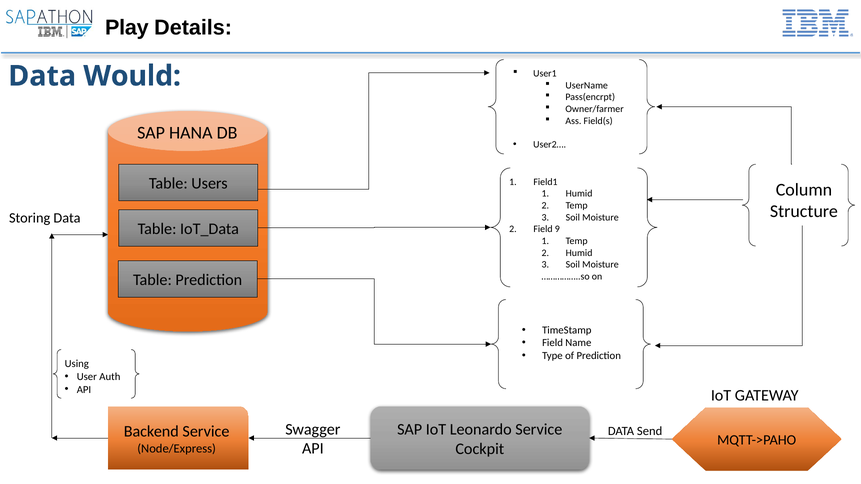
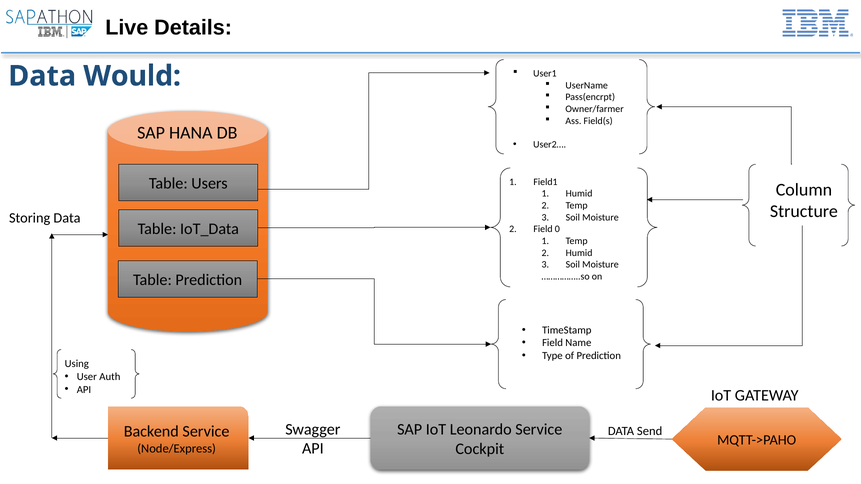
Play: Play -> Live
9: 9 -> 0
